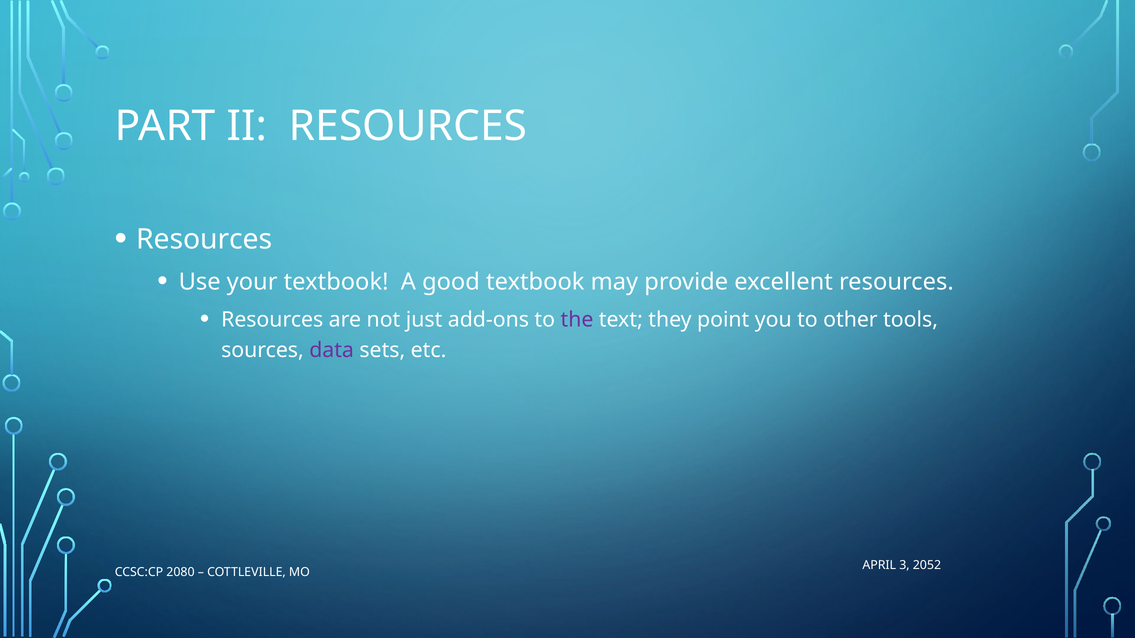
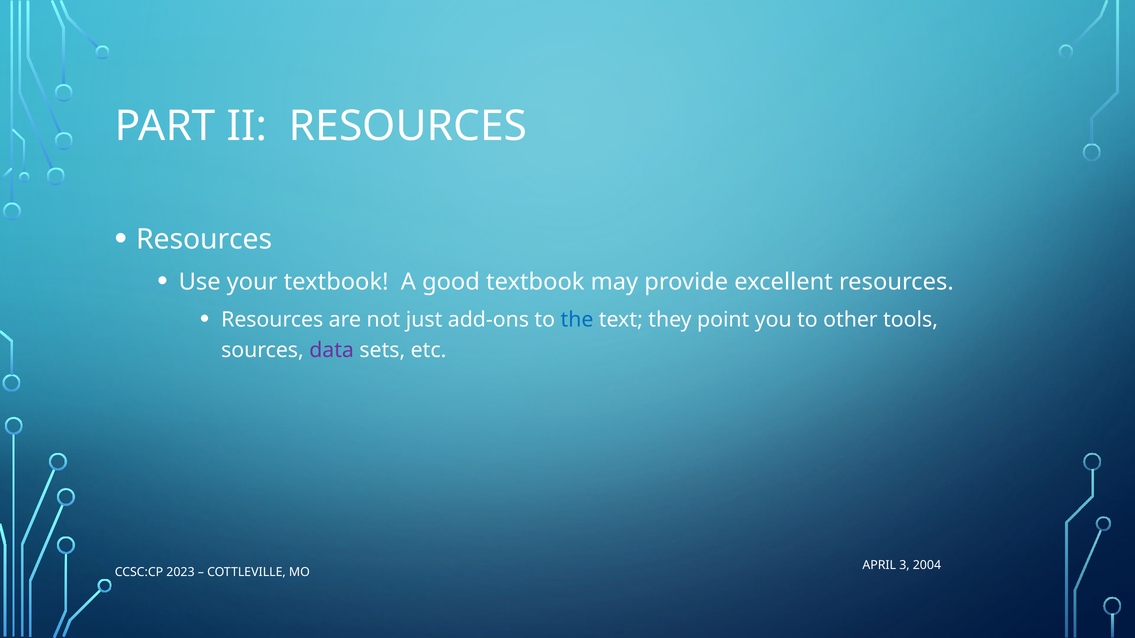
the colour: purple -> blue
2052: 2052 -> 2004
2080: 2080 -> 2023
